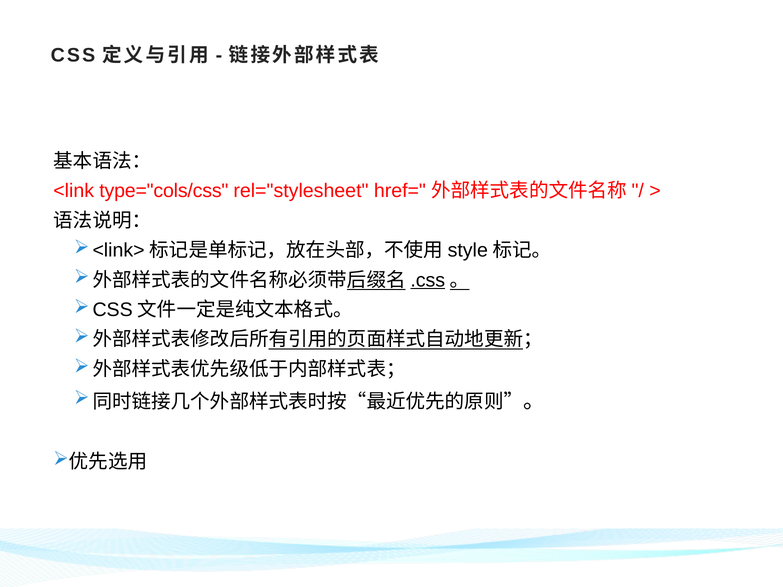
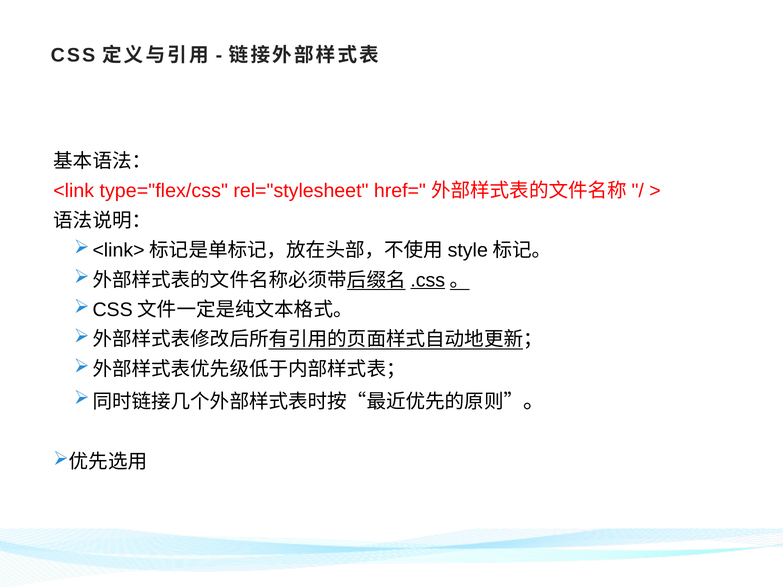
type="cols/css: type="cols/css -> type="flex/css
